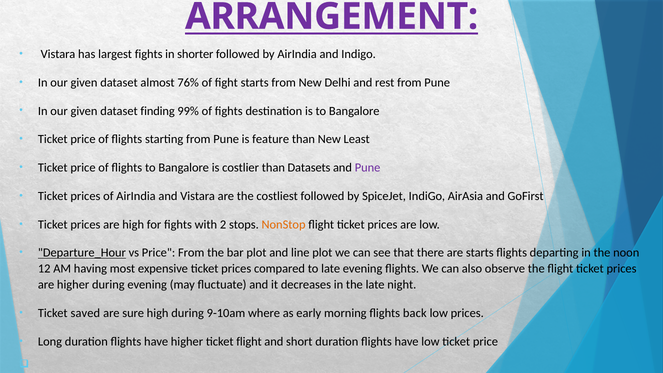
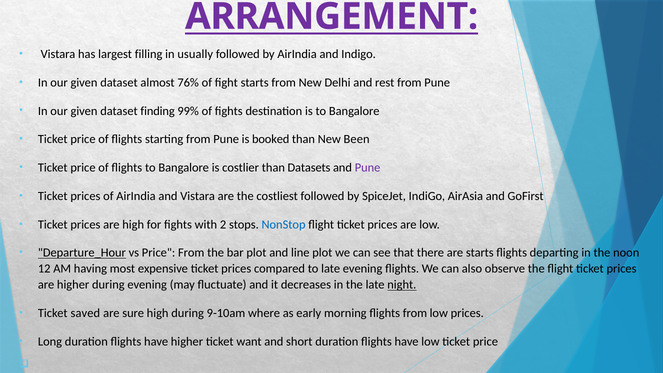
largest fights: fights -> filling
shorter: shorter -> usually
feature: feature -> booked
Least: Least -> Been
NonStop colour: orange -> blue
night underline: none -> present
flights back: back -> from
ticket flight: flight -> want
